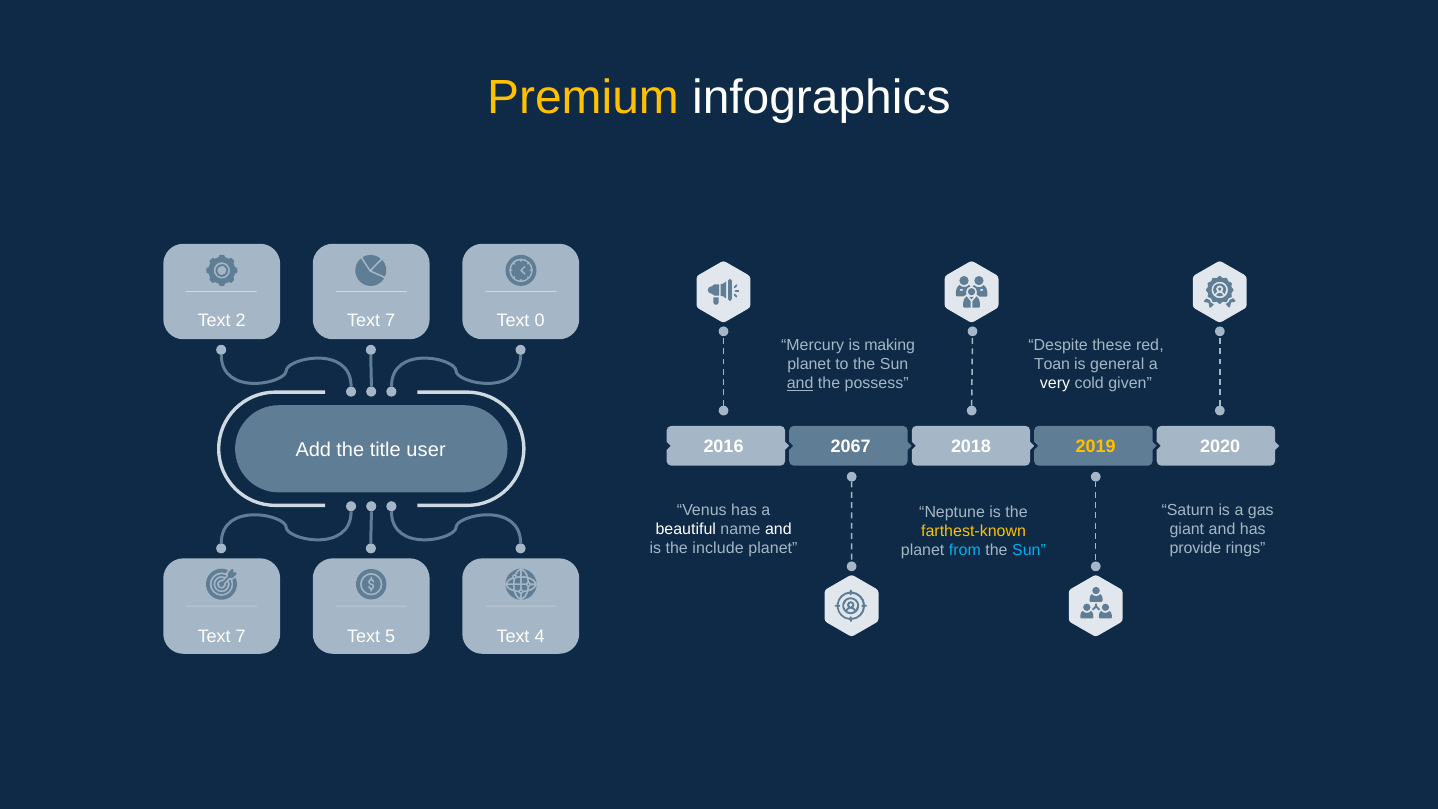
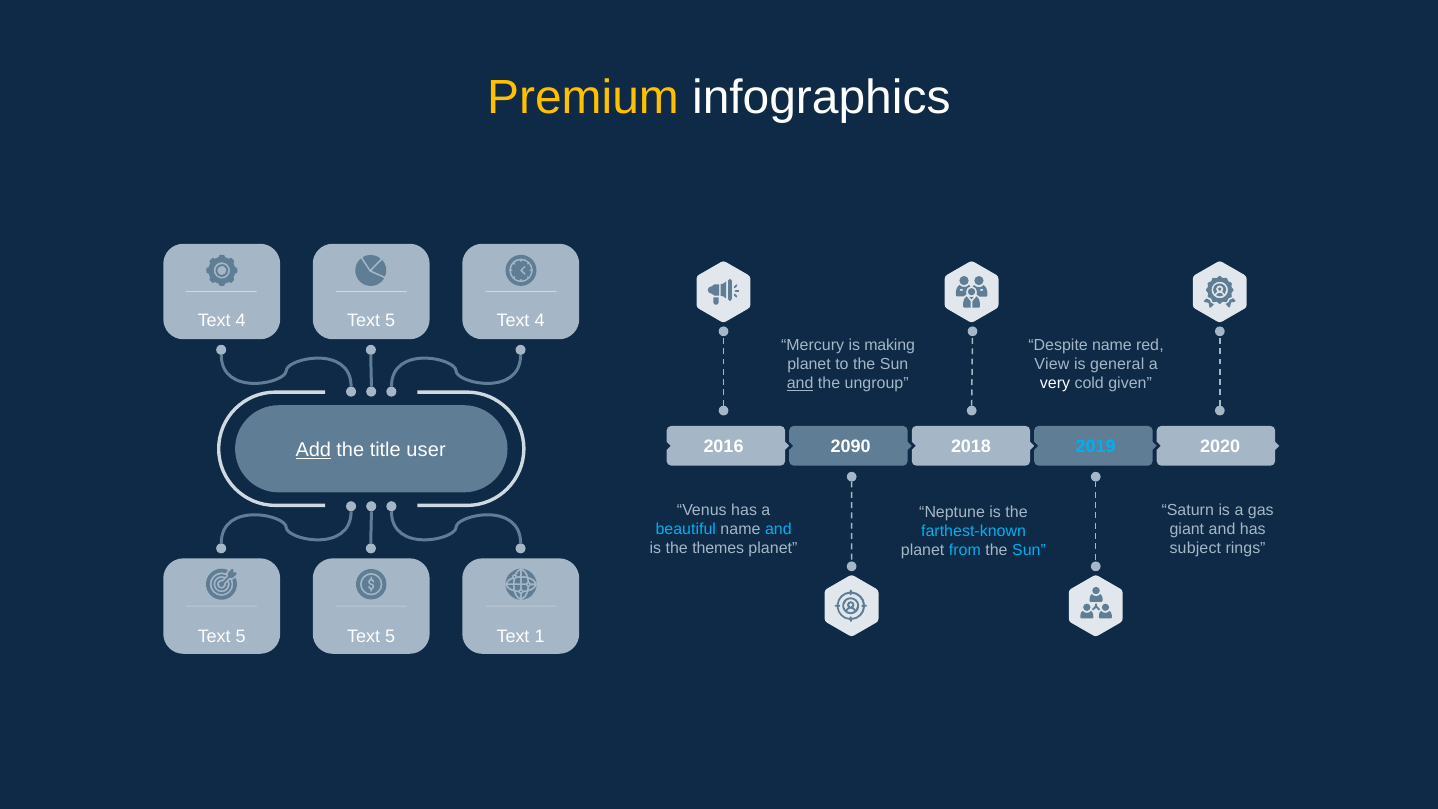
2 at (241, 320): 2 -> 4
7 at (390, 320): 7 -> 5
0 at (540, 320): 0 -> 4
Despite these: these -> name
Toan: Toan -> View
possess: possess -> ungroup
2067: 2067 -> 2090
2019 colour: yellow -> light blue
Add underline: none -> present
beautiful colour: white -> light blue
and at (778, 529) colour: white -> light blue
farthest-known colour: yellow -> light blue
include: include -> themes
provide: provide -> subject
7 at (241, 637): 7 -> 5
4: 4 -> 1
